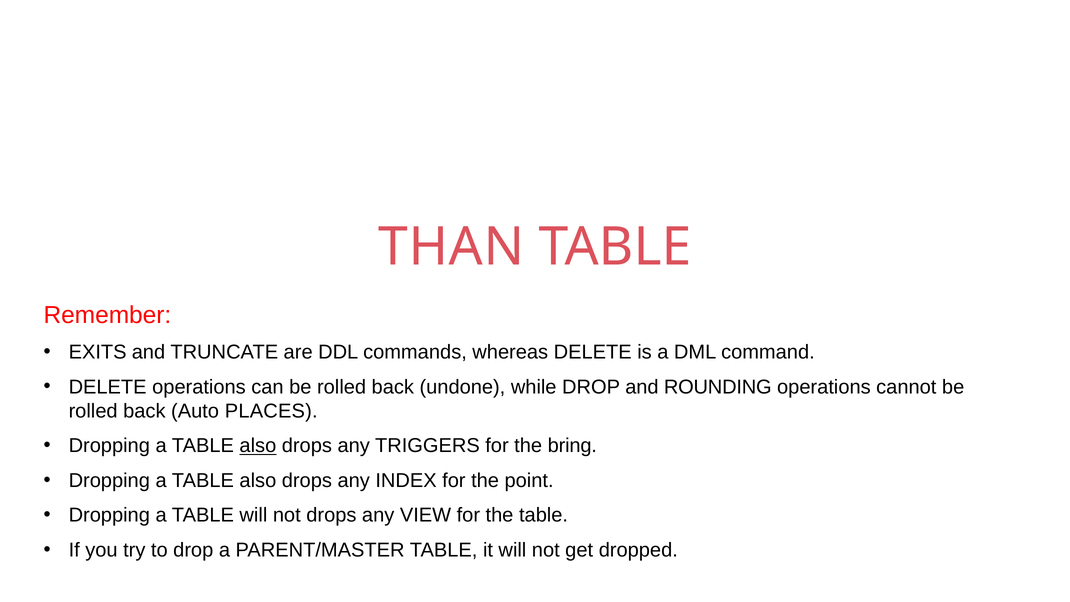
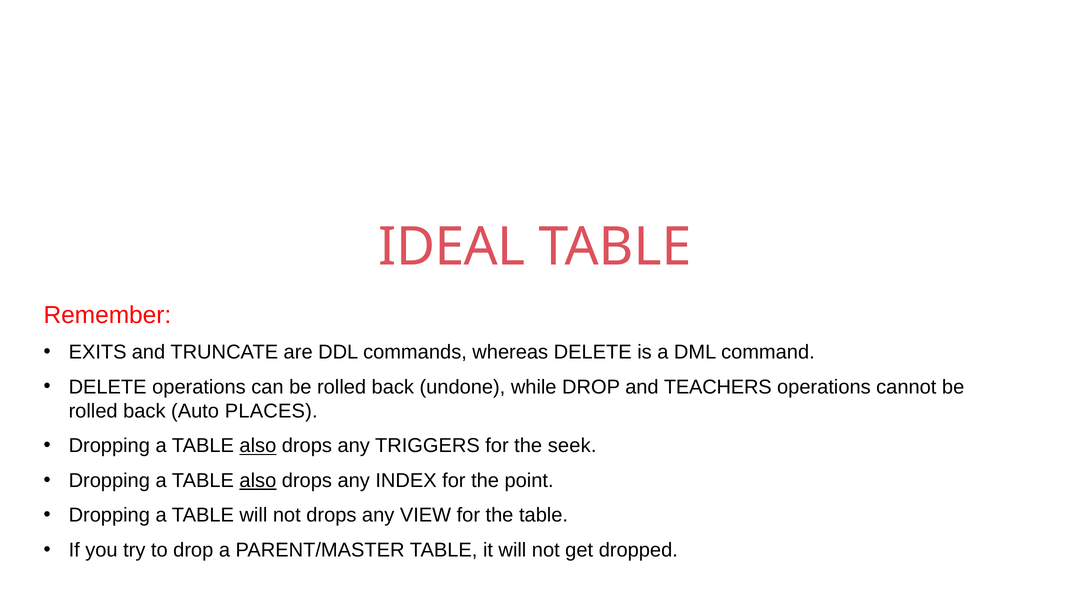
THAN: THAN -> IDEAL
ROUNDING: ROUNDING -> TEACHERS
bring: bring -> seek
also at (258, 480) underline: none -> present
